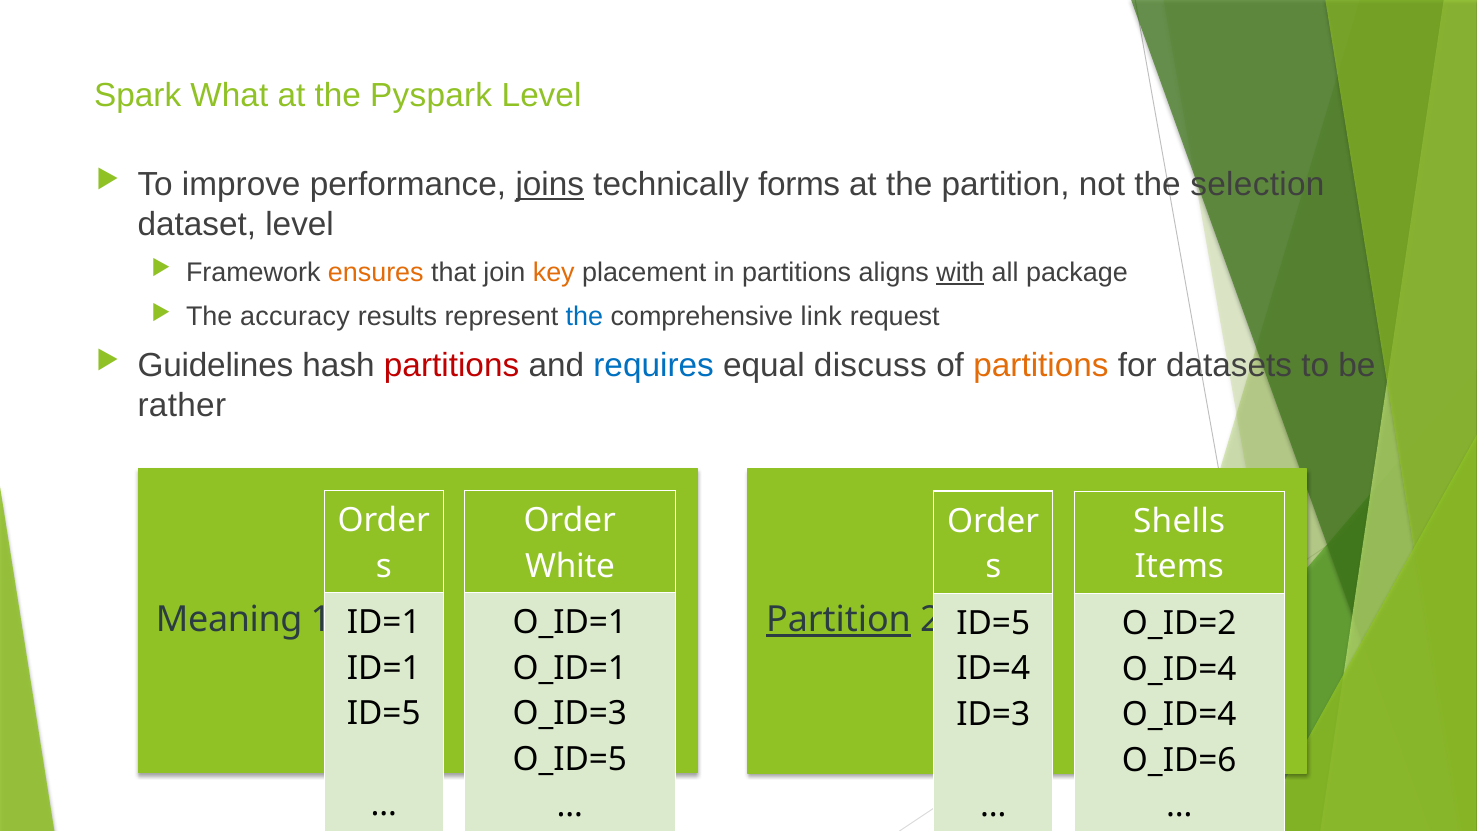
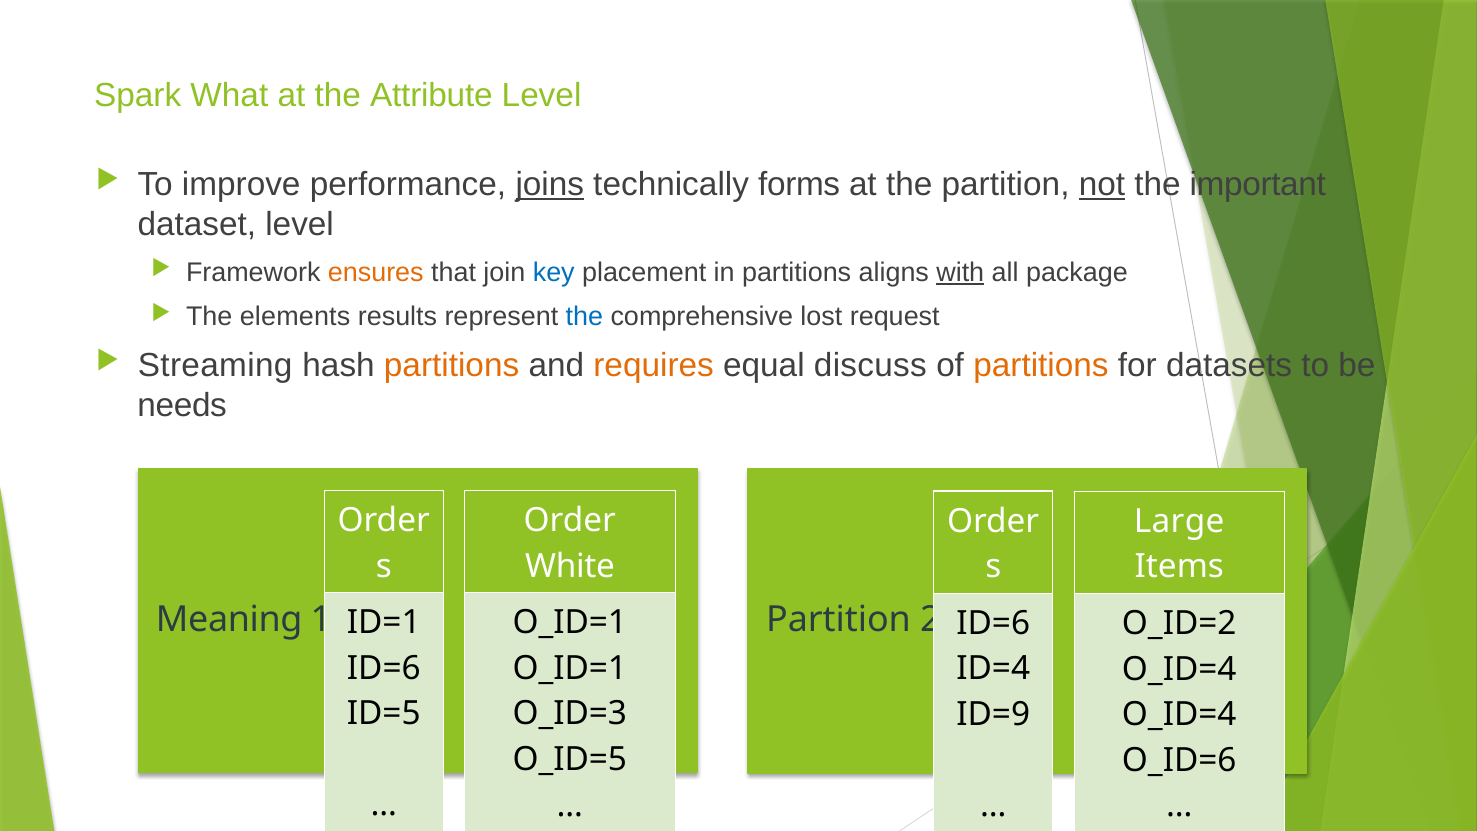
Pyspark: Pyspark -> Attribute
not underline: none -> present
selection: selection -> important
key colour: orange -> blue
accuracy: accuracy -> elements
link: link -> lost
Guidelines: Guidelines -> Streaming
partitions at (452, 365) colour: red -> orange
requires colour: blue -> orange
rather: rather -> needs
Shells: Shells -> Large
Partition at (839, 620) underline: present -> none
ID=5 at (993, 623): ID=5 -> ID=6
ID=1 at (384, 668): ID=1 -> ID=6
ID=3: ID=3 -> ID=9
